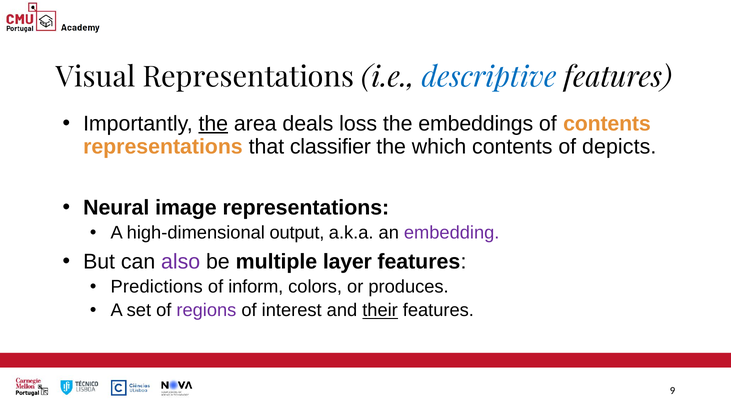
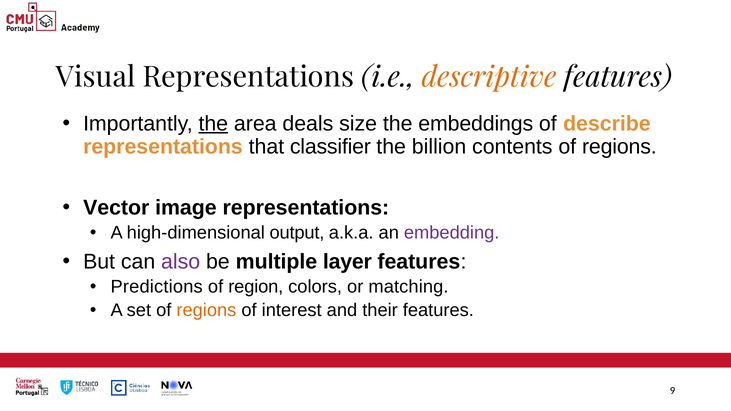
descriptive colour: blue -> orange
loss: loss -> size
of contents: contents -> describe
which: which -> billion
contents of depicts: depicts -> regions
Neural: Neural -> Vector
inform: inform -> region
produces: produces -> matching
regions at (206, 311) colour: purple -> orange
their underline: present -> none
